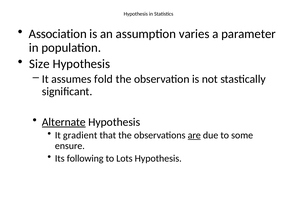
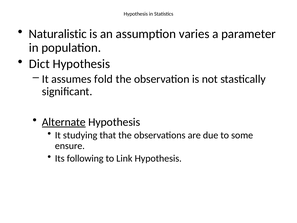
Association: Association -> Naturalistic
Size: Size -> Dict
gradient: gradient -> studying
are underline: present -> none
Lots: Lots -> Link
